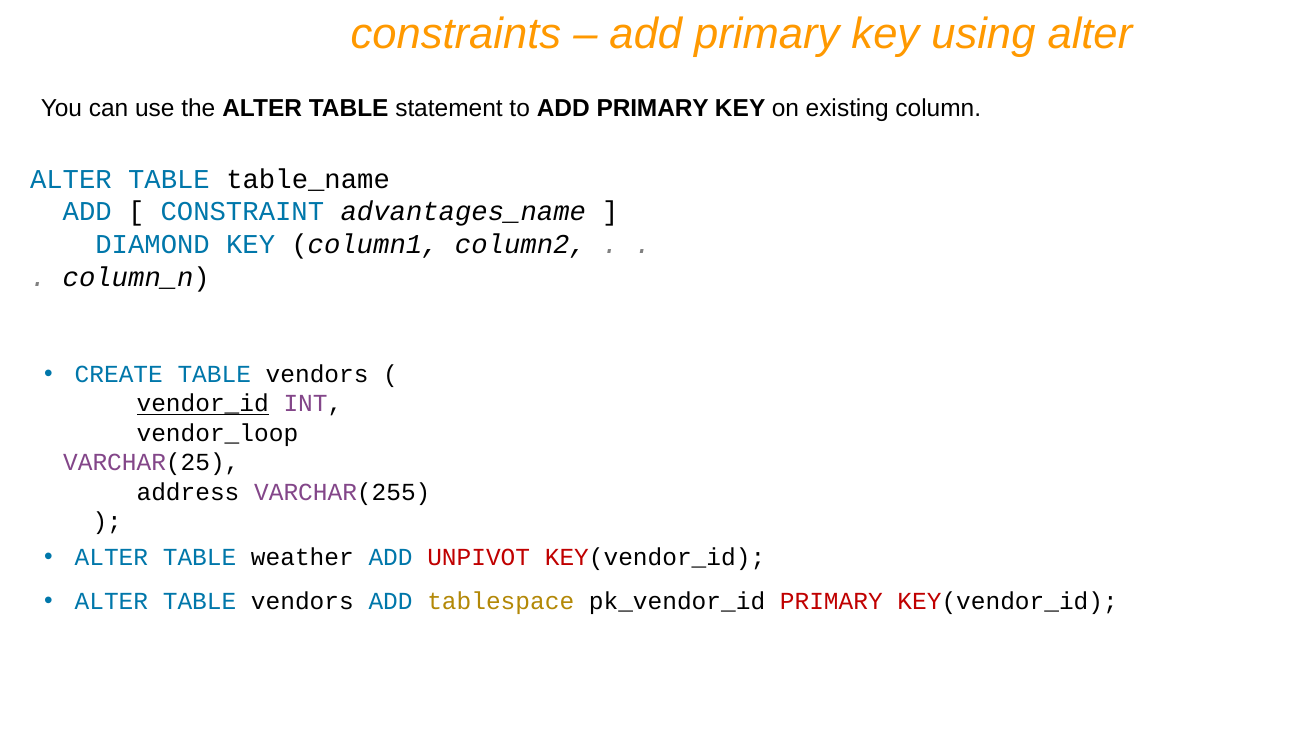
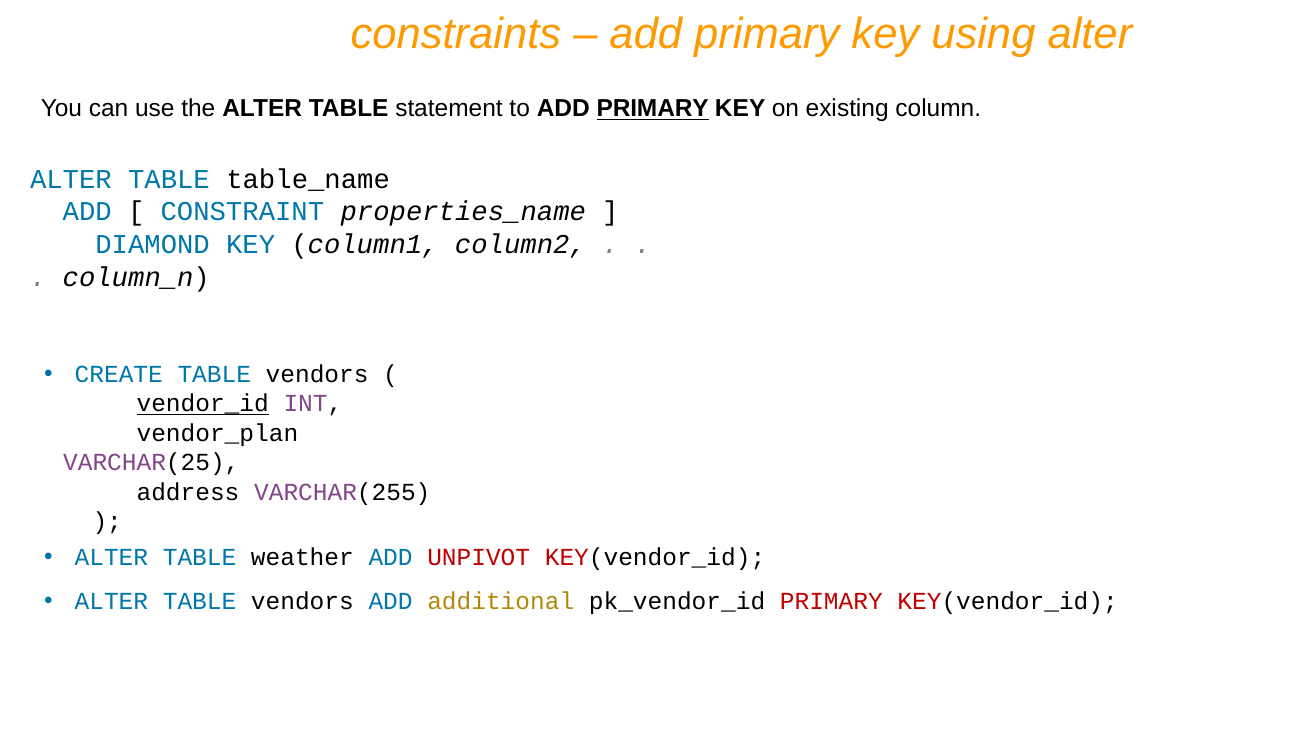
PRIMARY at (653, 109) underline: none -> present
advantages_name: advantages_name -> properties_name
vendor_loop: vendor_loop -> vendor_plan
tablespace: tablespace -> additional
